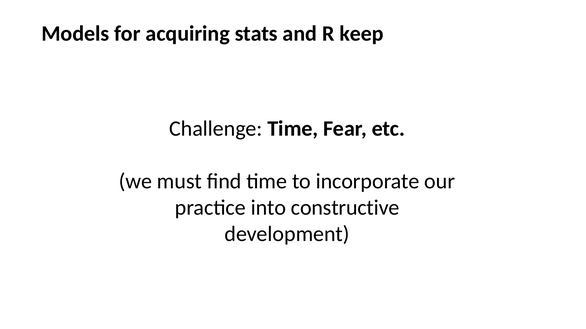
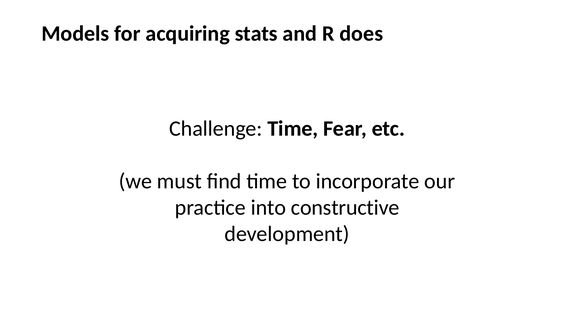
keep: keep -> does
